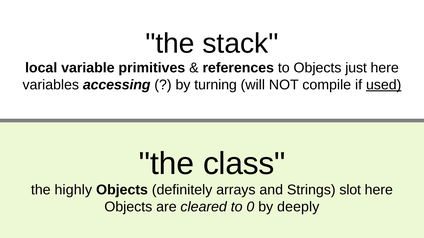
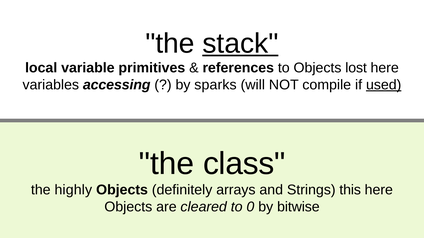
stack underline: none -> present
just: just -> lost
turning: turning -> sparks
slot: slot -> this
deeply: deeply -> bitwise
